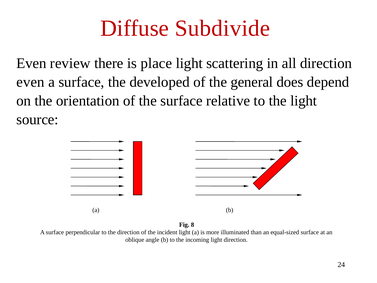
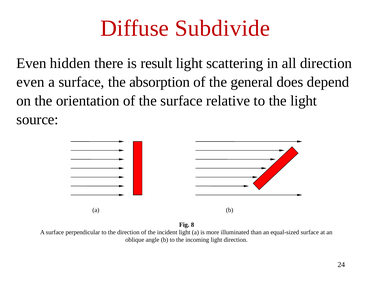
review: review -> hidden
place: place -> result
developed: developed -> absorption
